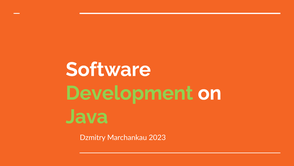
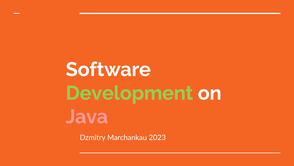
Java colour: light green -> pink
